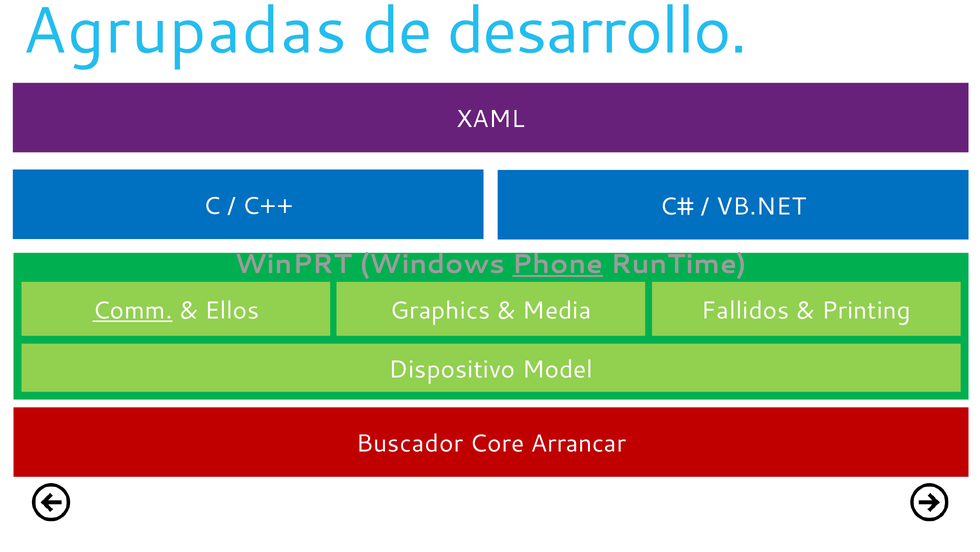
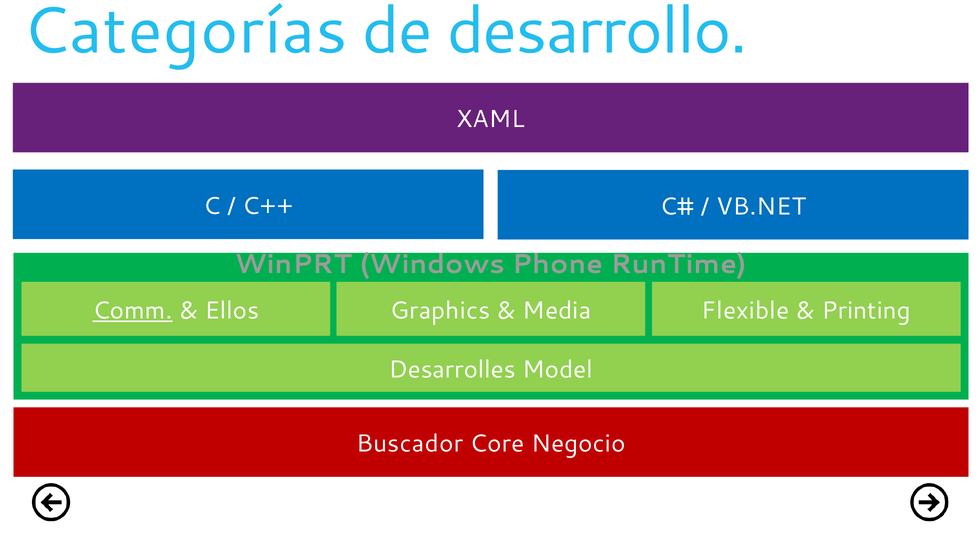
Agrupadas: Agrupadas -> Categorías
Phone underline: present -> none
Fallidos: Fallidos -> Flexible
Dispositivo: Dispositivo -> Desarrolles
Arrancar: Arrancar -> Negocio
